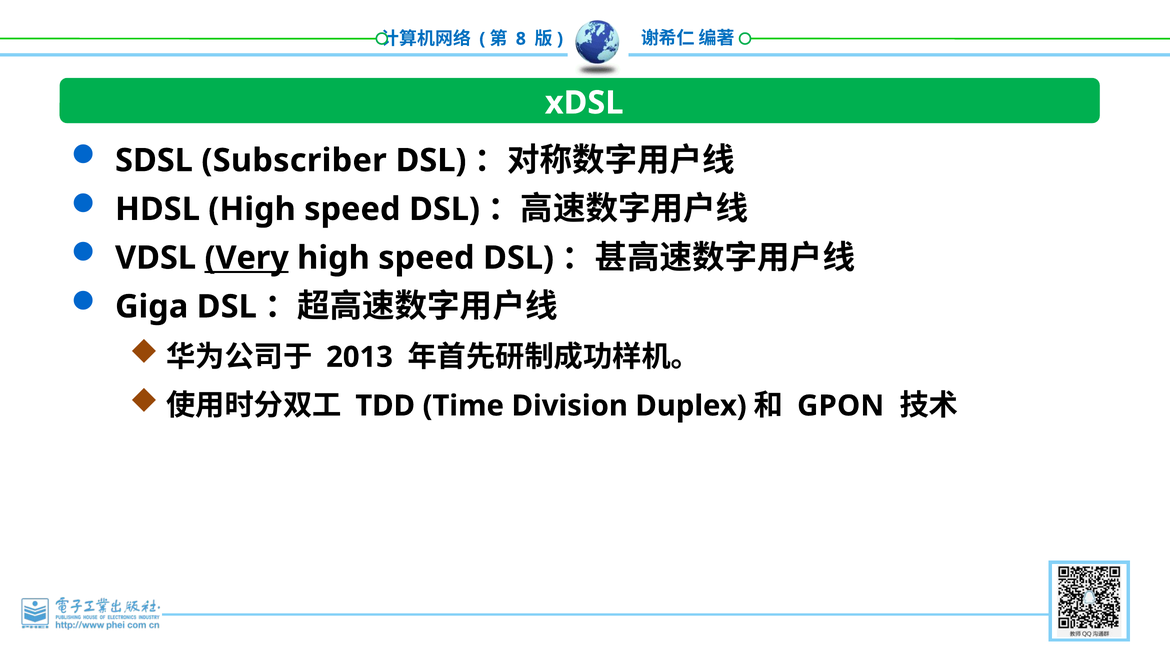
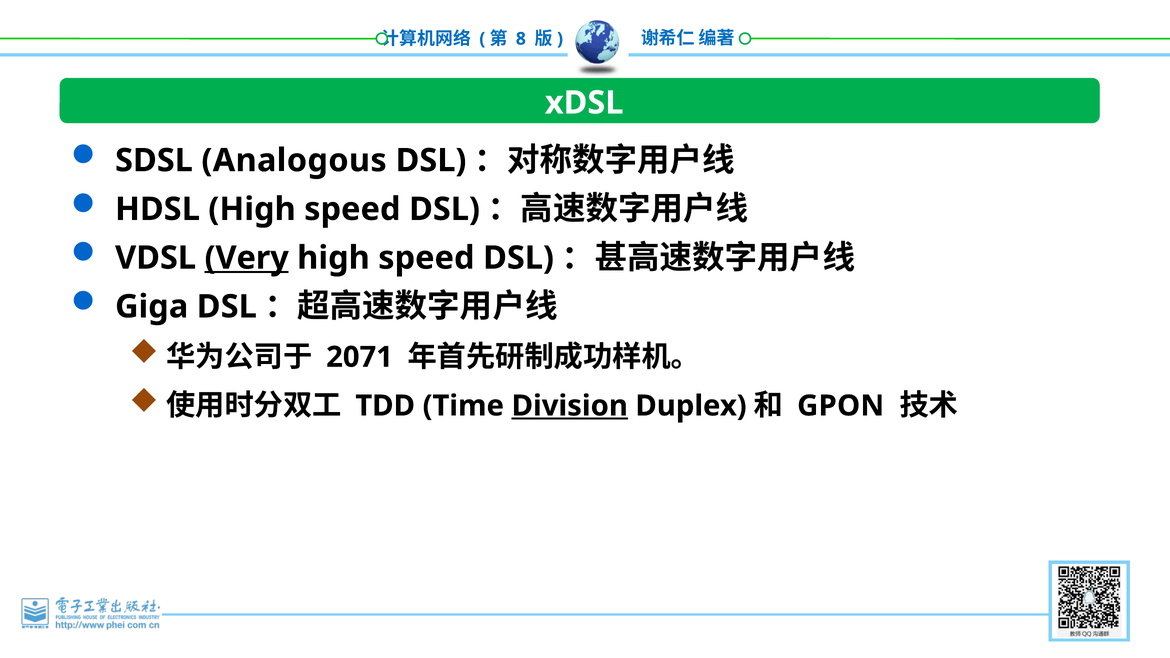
Subscriber: Subscriber -> Analogous
2013: 2013 -> 2071
Division underline: none -> present
